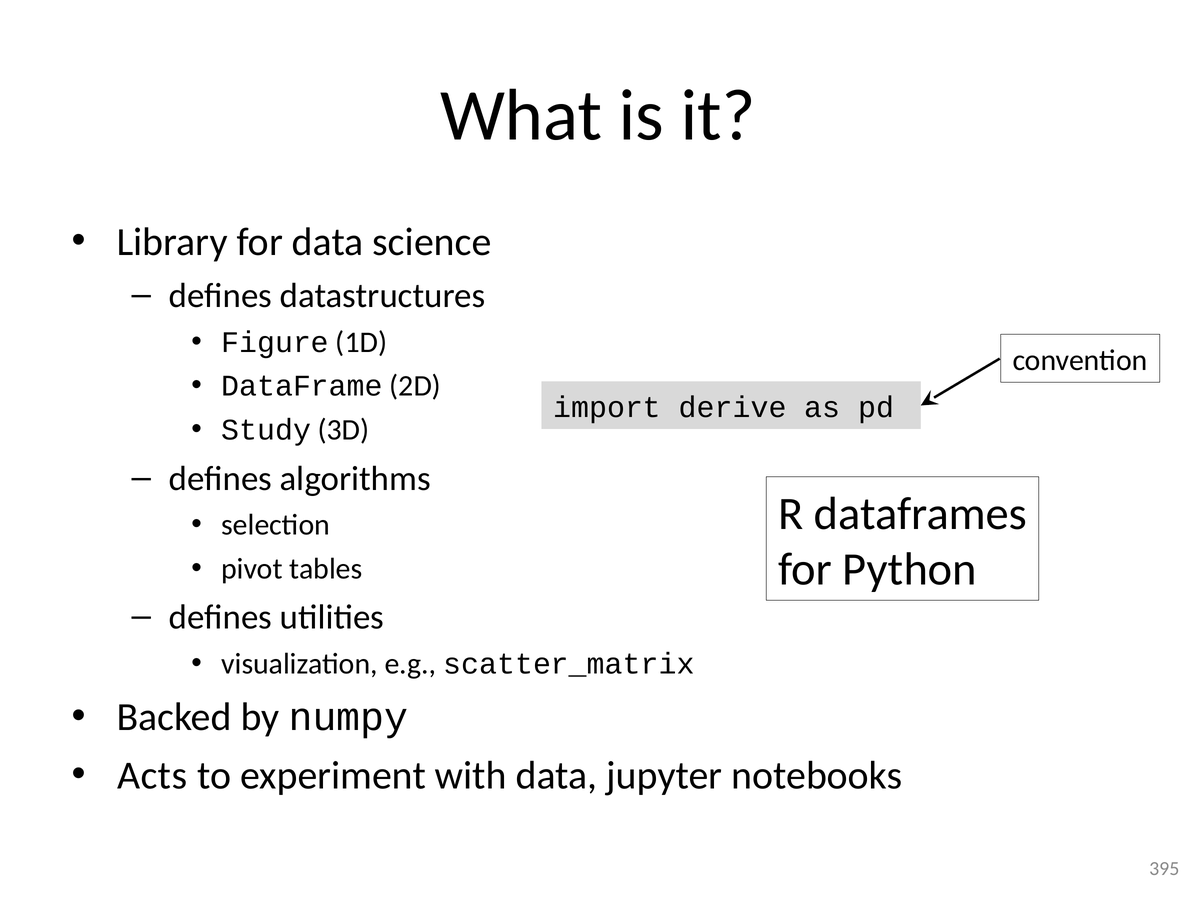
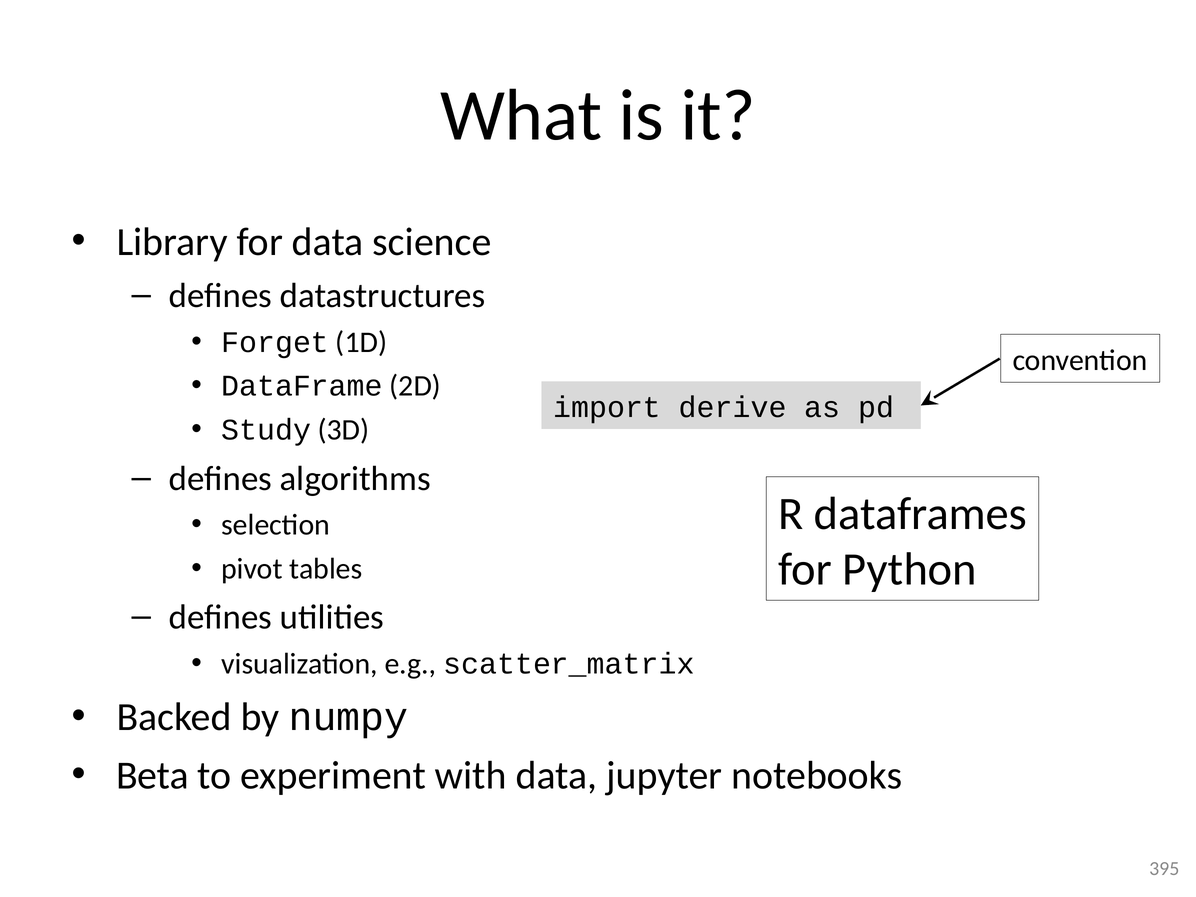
Figure: Figure -> Forget
Acts: Acts -> Beta
